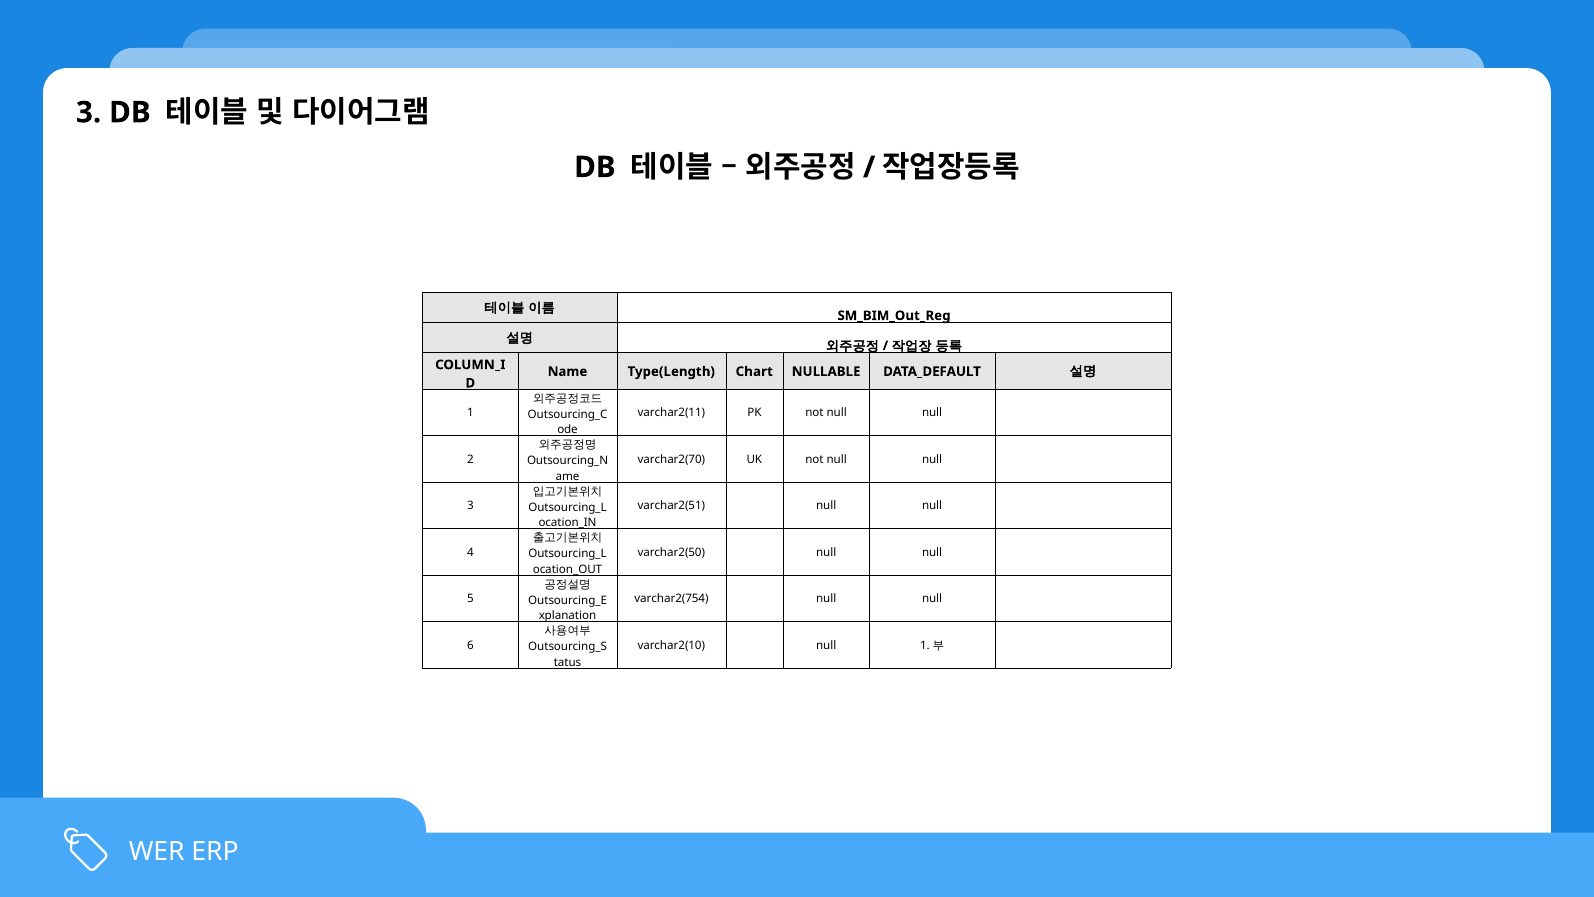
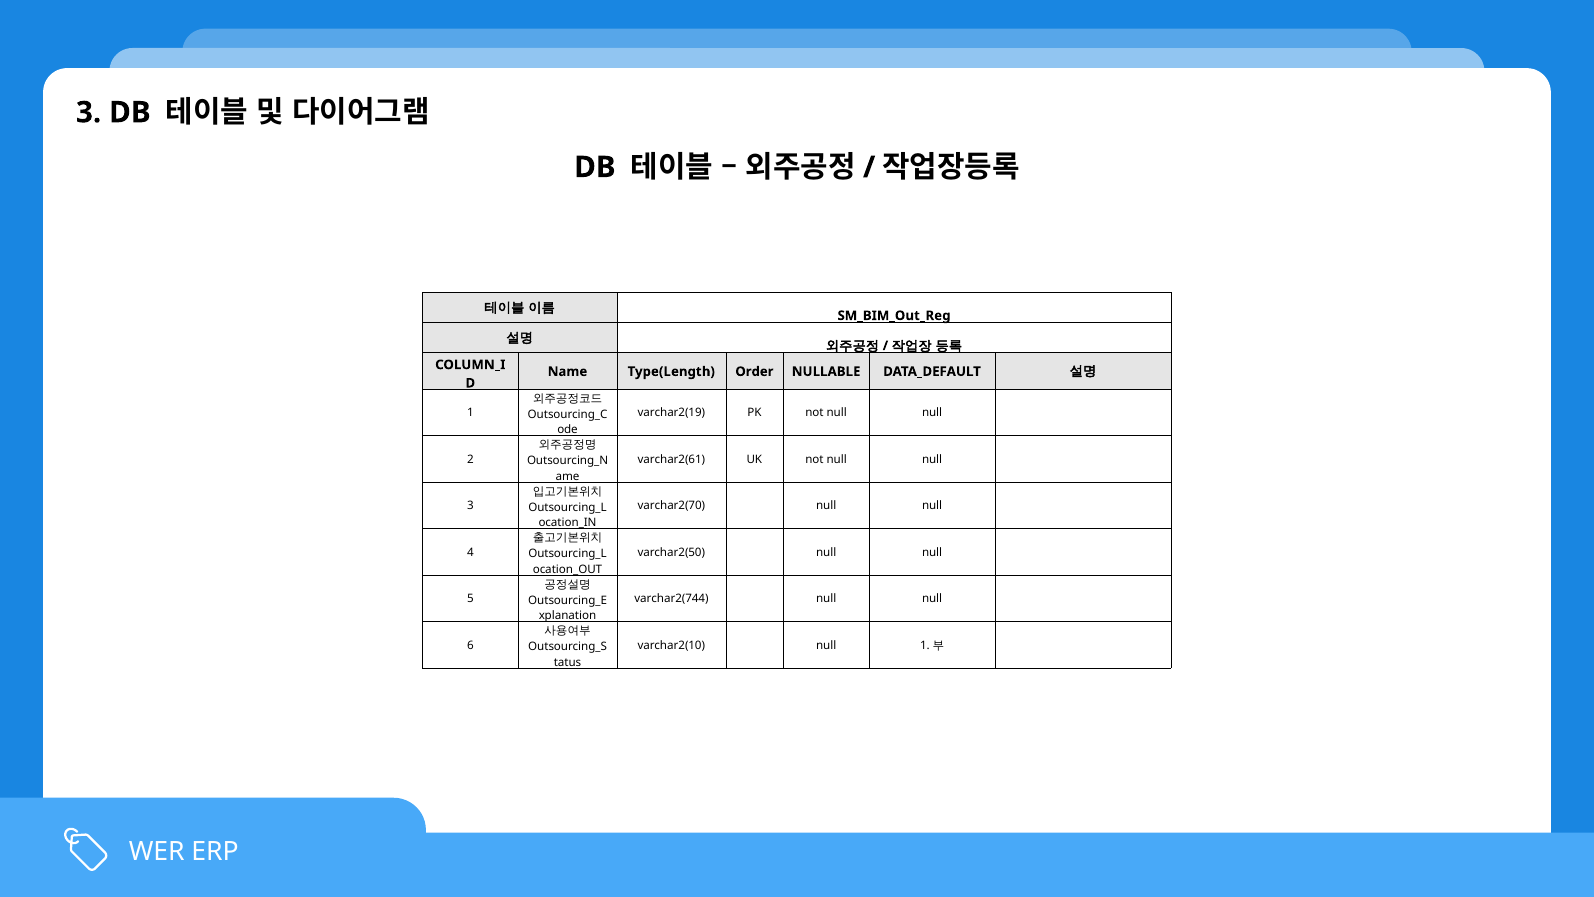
Chart: Chart -> Order
varchar2(11: varchar2(11 -> varchar2(19
varchar2(70: varchar2(70 -> varchar2(61
varchar2(51: varchar2(51 -> varchar2(70
varchar2(754: varchar2(754 -> varchar2(744
